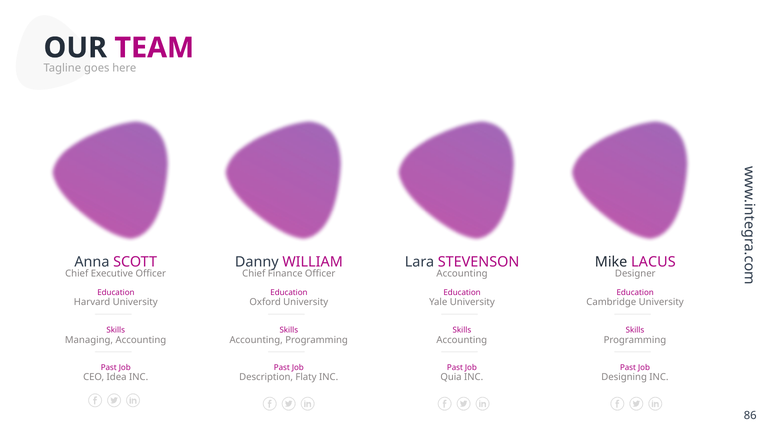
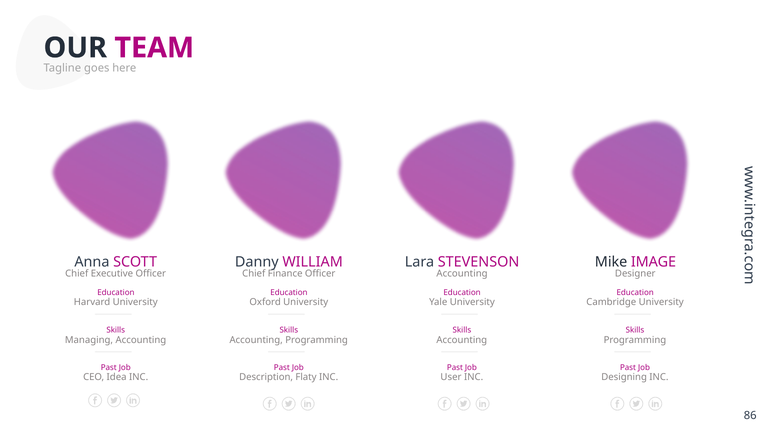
LACUS: LACUS -> IMAGE
Quia: Quia -> User
